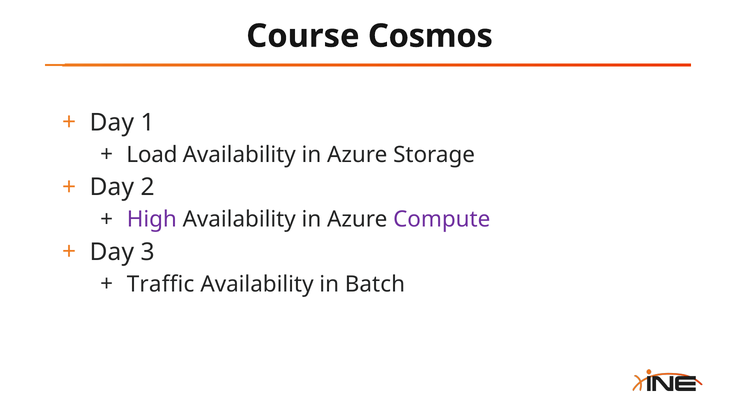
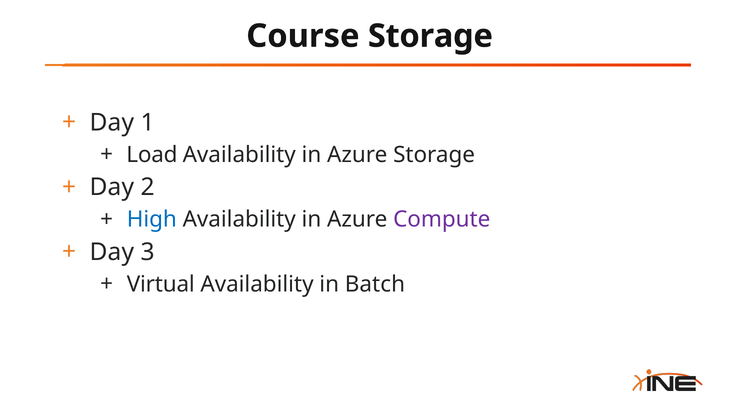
Course Cosmos: Cosmos -> Storage
High colour: purple -> blue
Traffic: Traffic -> Virtual
